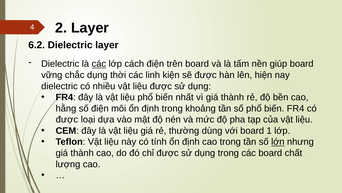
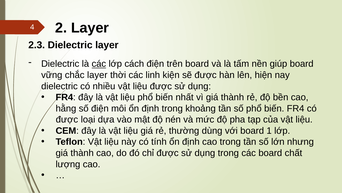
6.2: 6.2 -> 2.3
chắc dụng: dụng -> layer
lớn underline: present -> none
